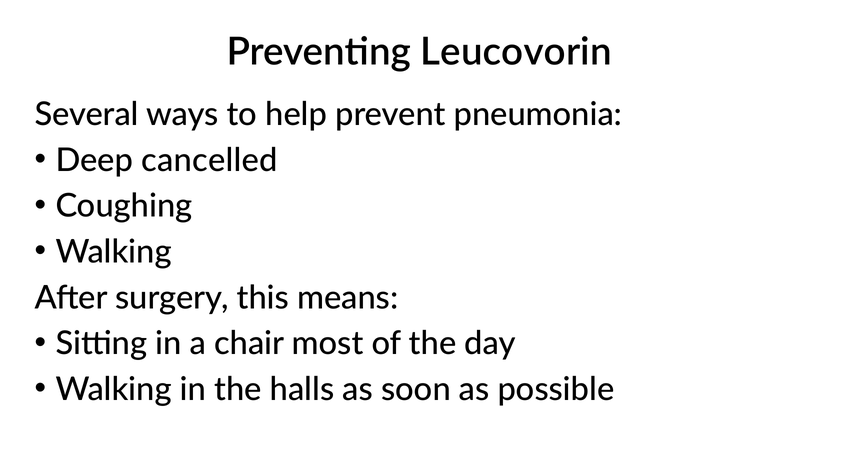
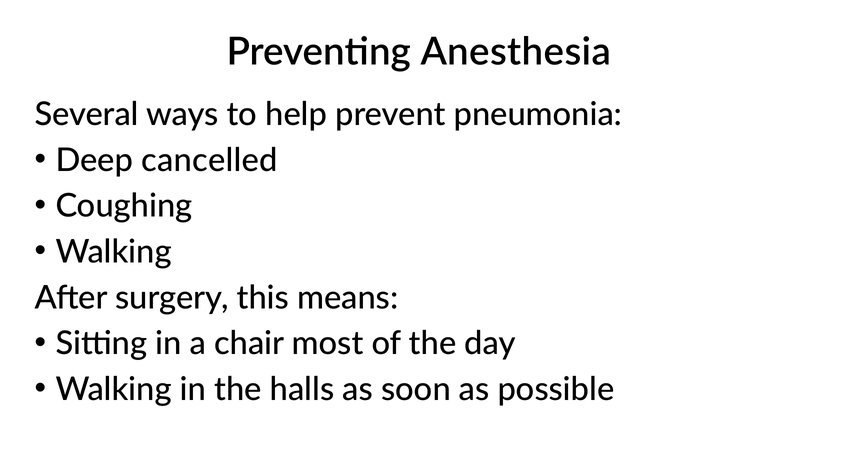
Leucovorin: Leucovorin -> Anesthesia
